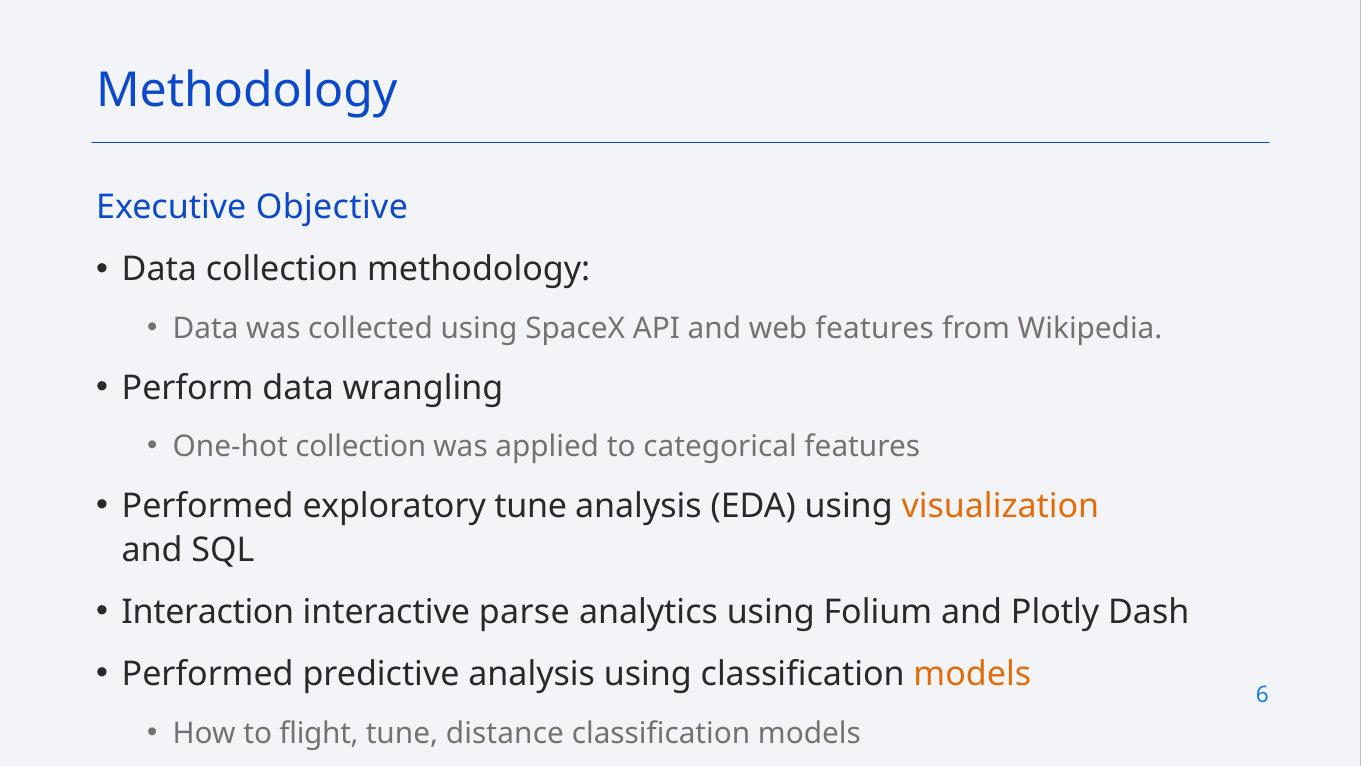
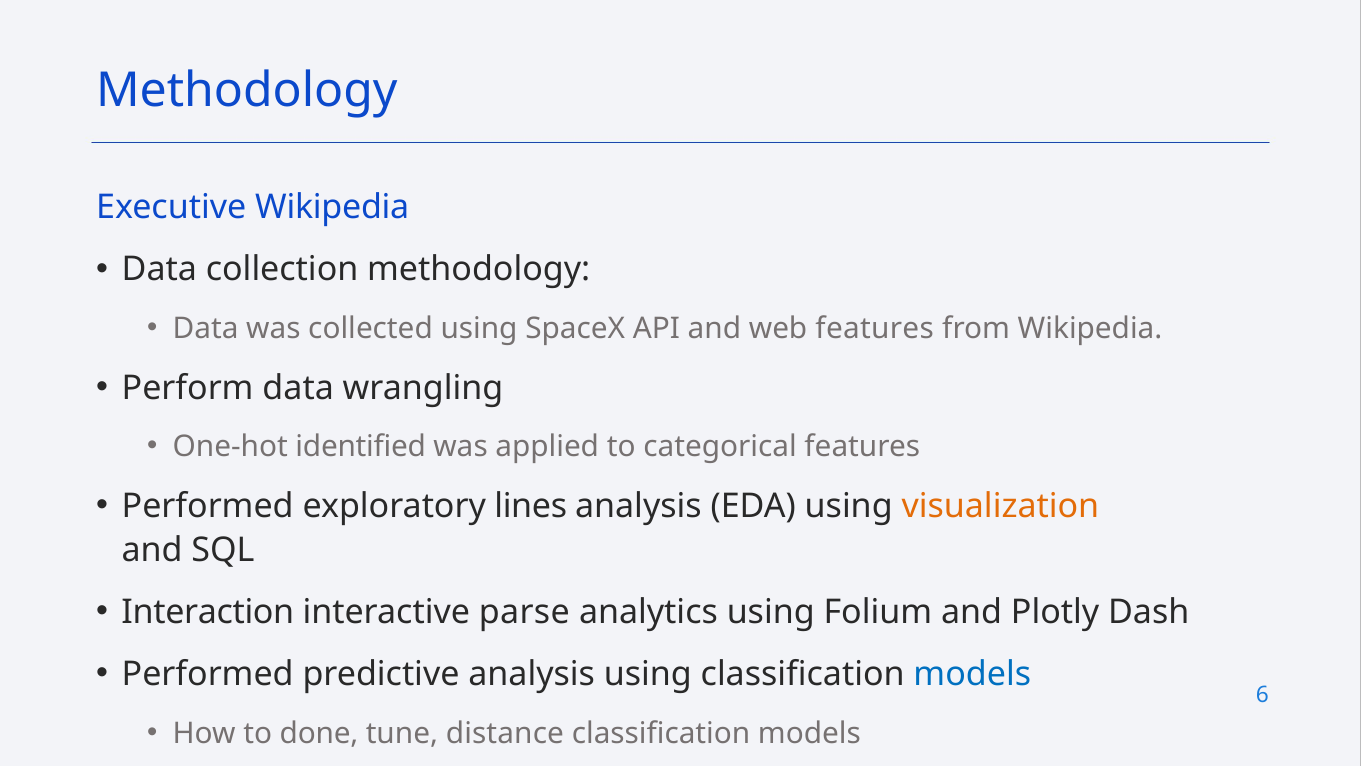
Executive Objective: Objective -> Wikipedia
One-hot collection: collection -> identified
exploratory tune: tune -> lines
models at (972, 674) colour: orange -> blue
flight: flight -> done
